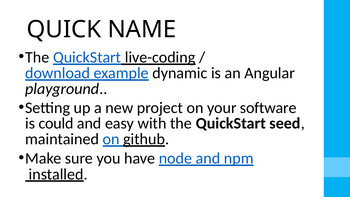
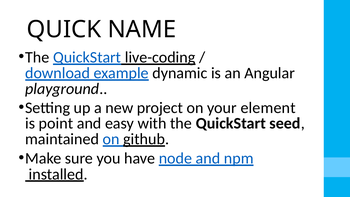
software: software -> element
could: could -> point
